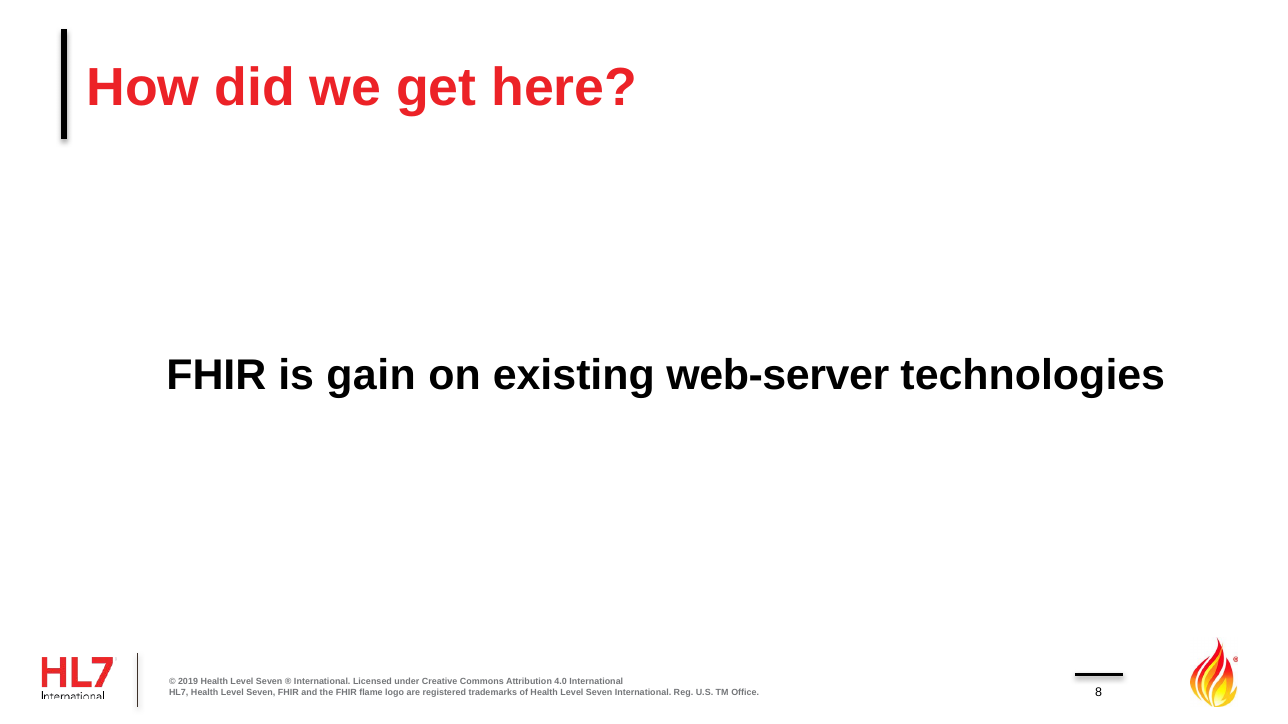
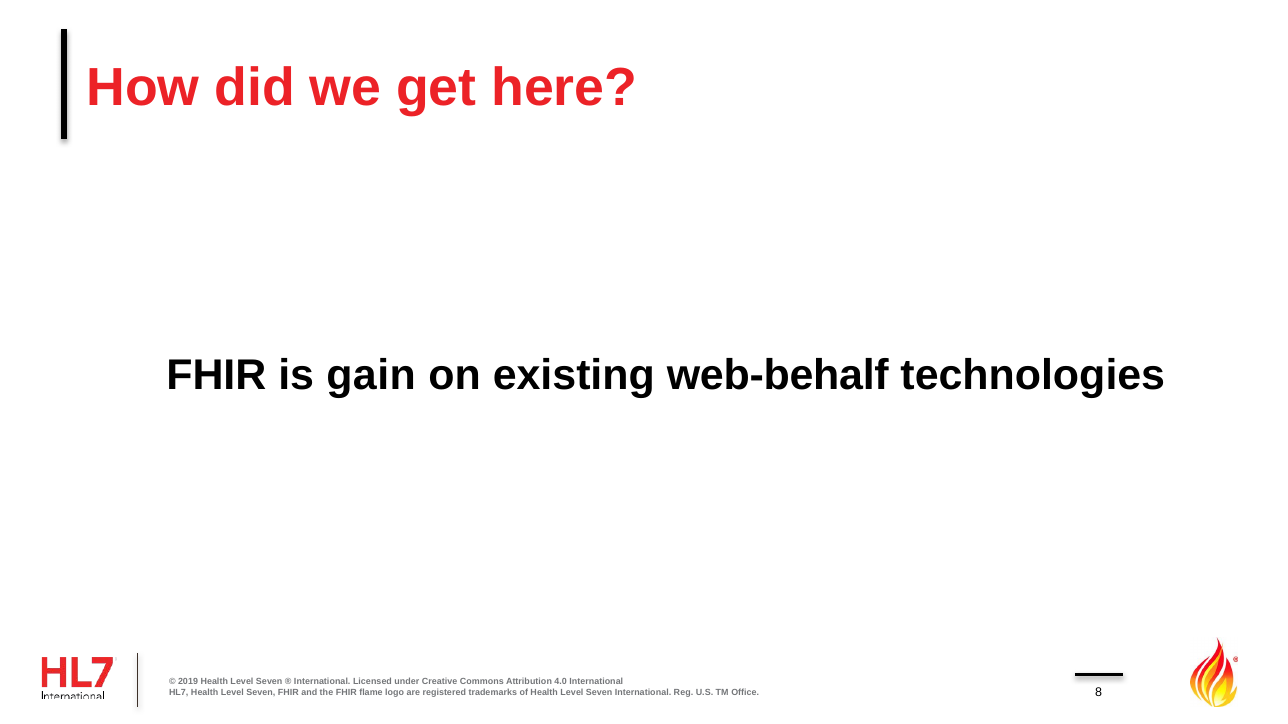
web-server: web-server -> web-behalf
